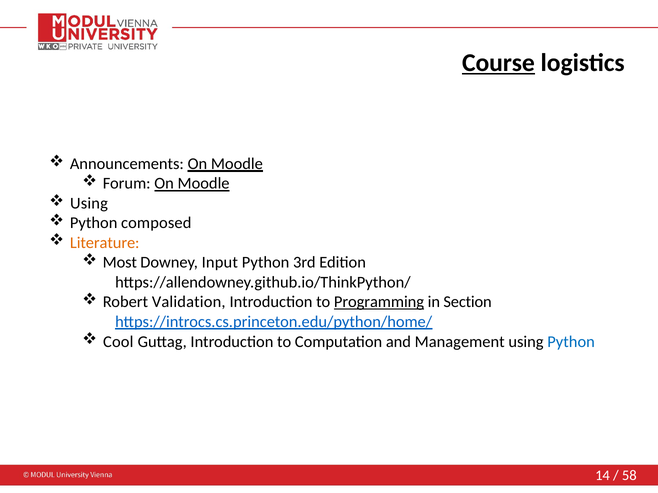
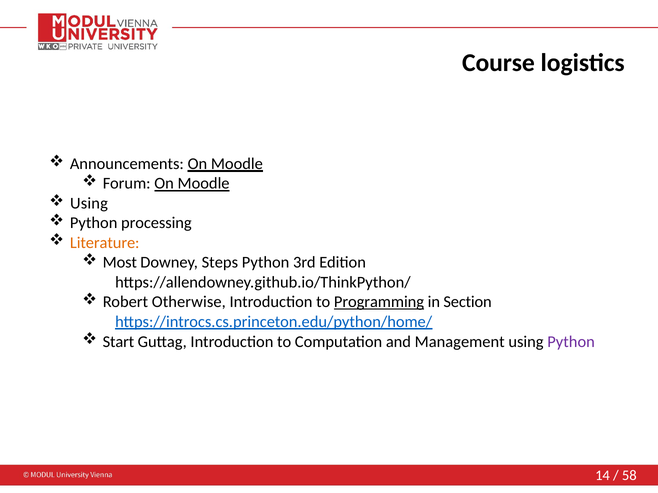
Course underline: present -> none
composed: composed -> processing
Input: Input -> Steps
Validation: Validation -> Otherwise
Cool: Cool -> Start
Python at (571, 342) colour: blue -> purple
